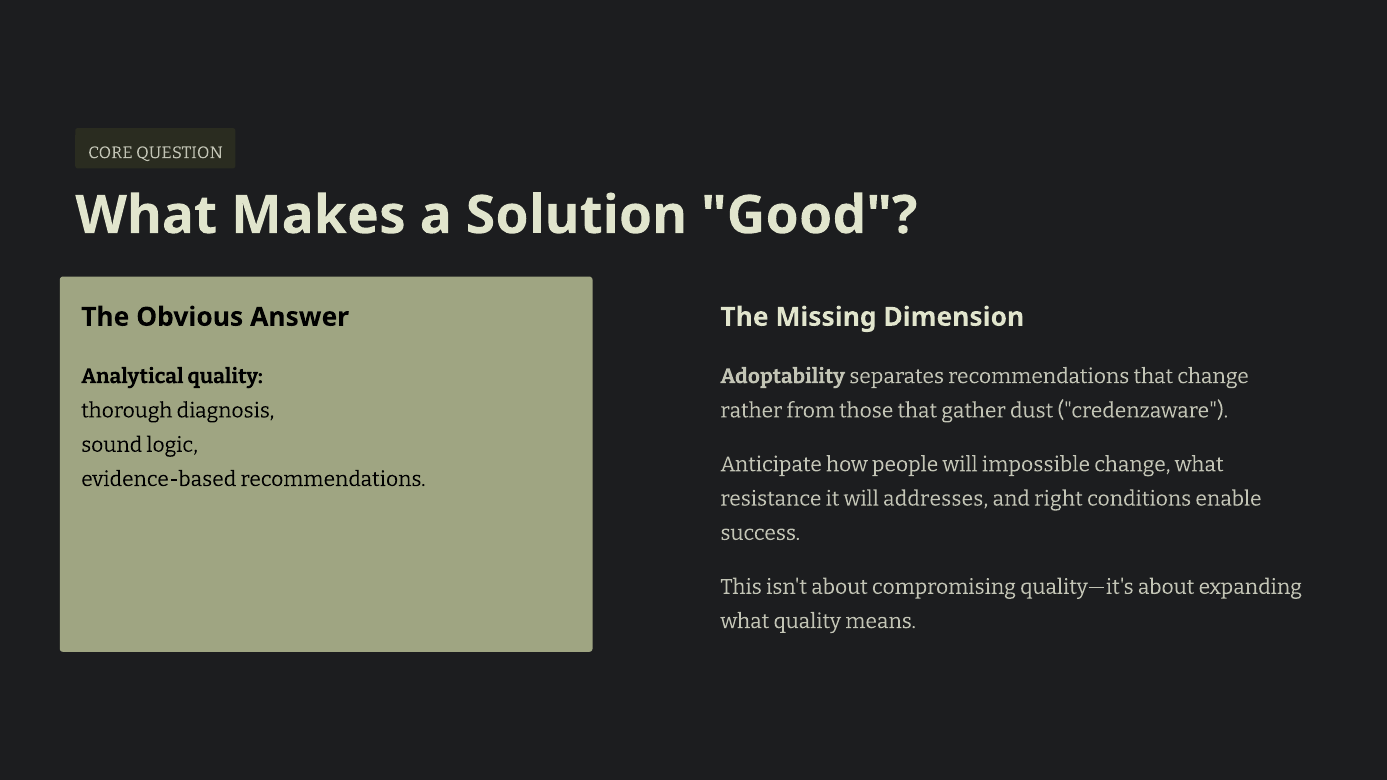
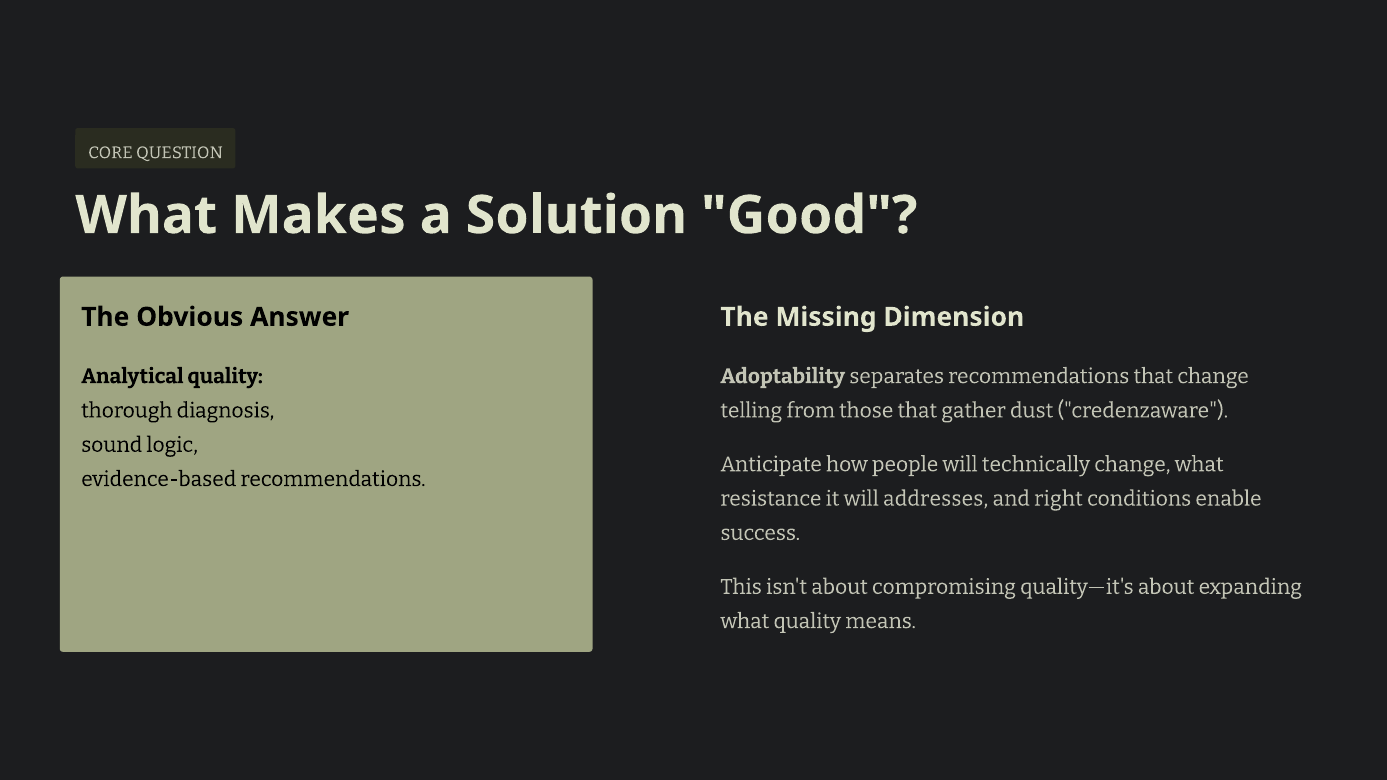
rather: rather -> telling
impossible: impossible -> technically
